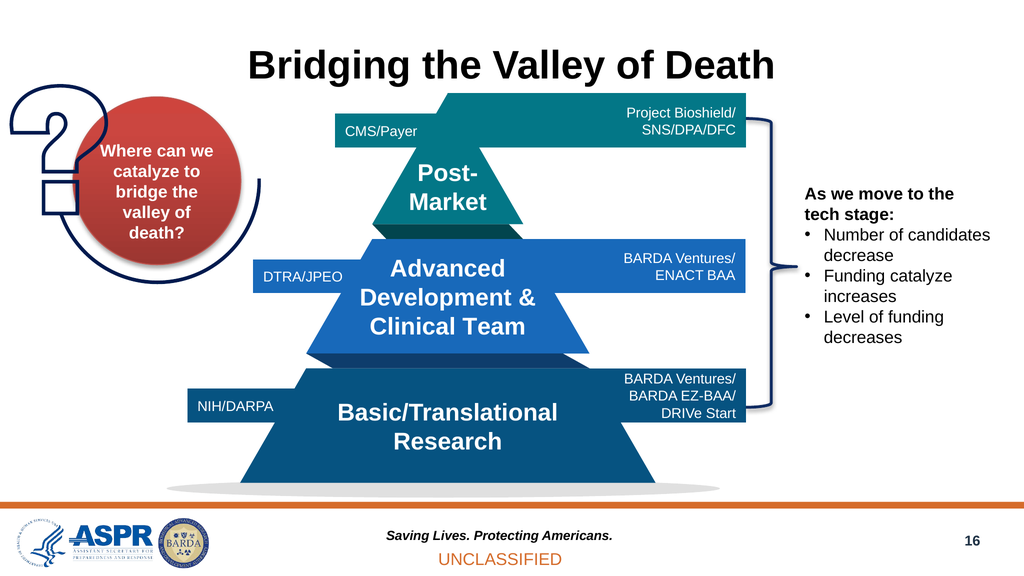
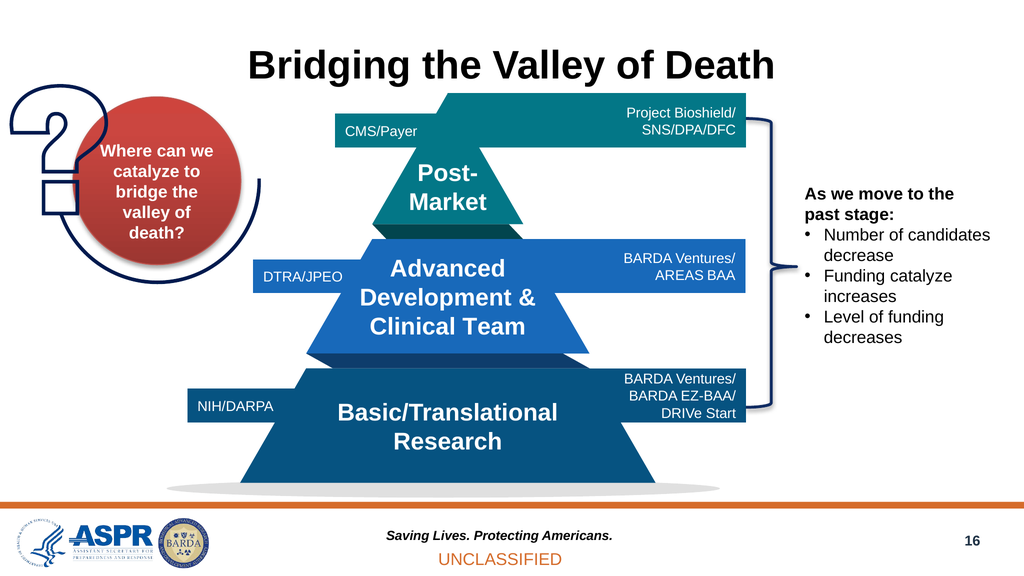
tech: tech -> past
ENACT: ENACT -> AREAS
